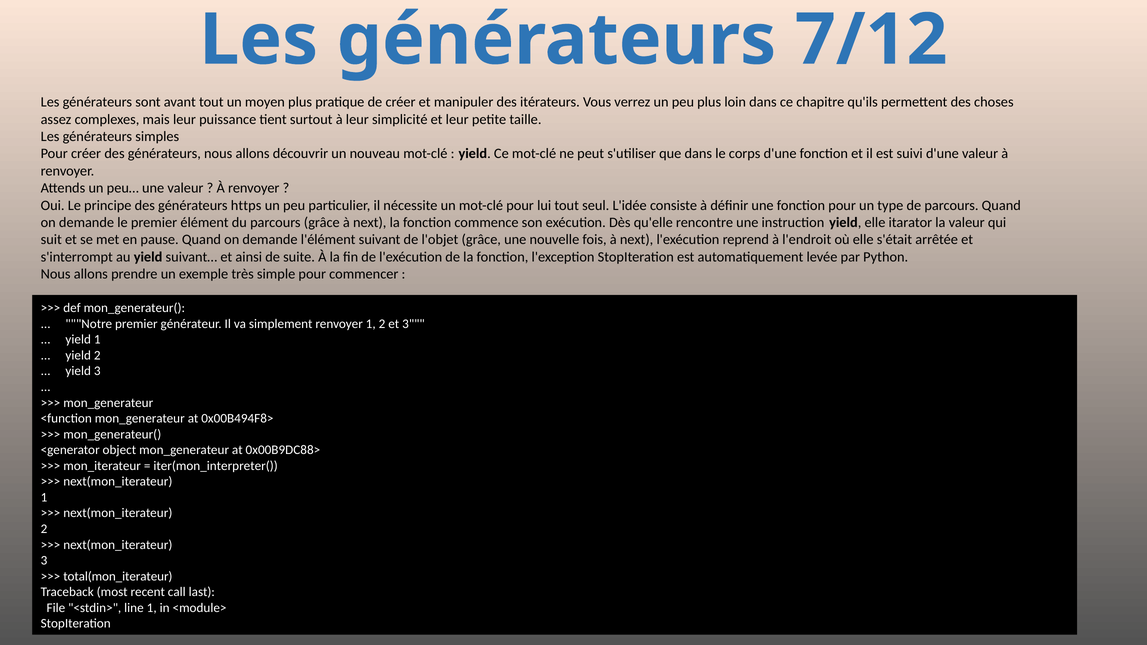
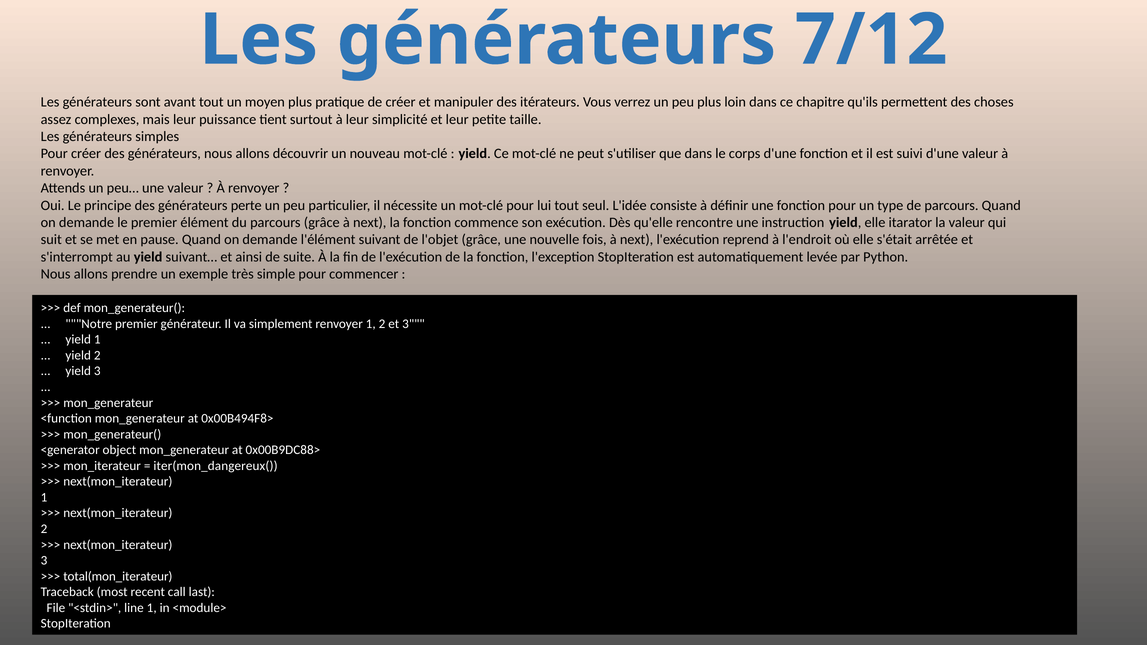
https: https -> perte
iter(mon_interpreter(: iter(mon_interpreter( -> iter(mon_dangereux(
